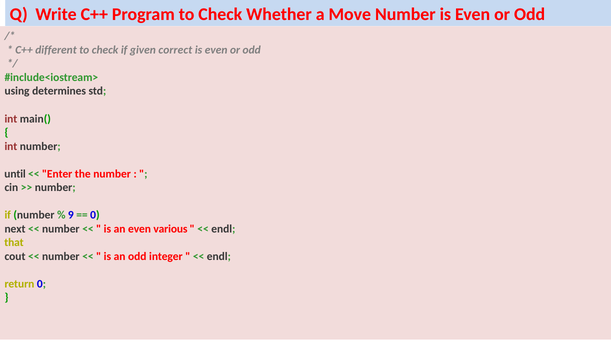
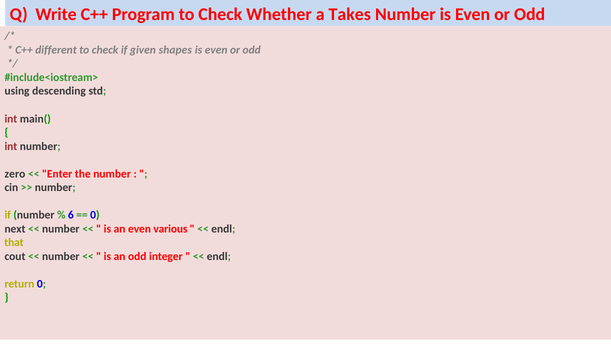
Move: Move -> Takes
correct: correct -> shapes
determines: determines -> descending
until: until -> zero
9: 9 -> 6
